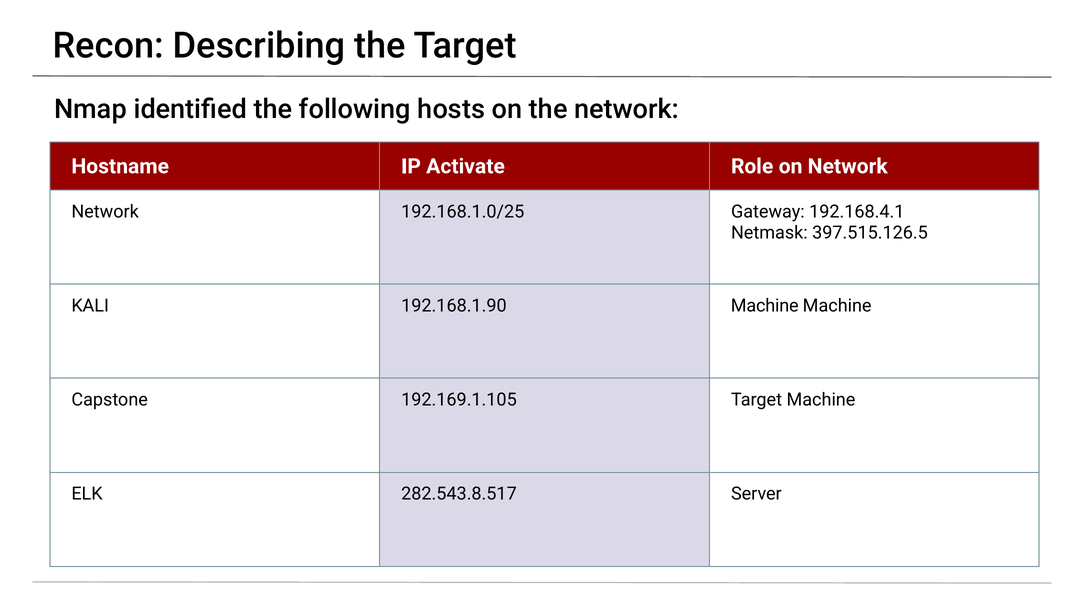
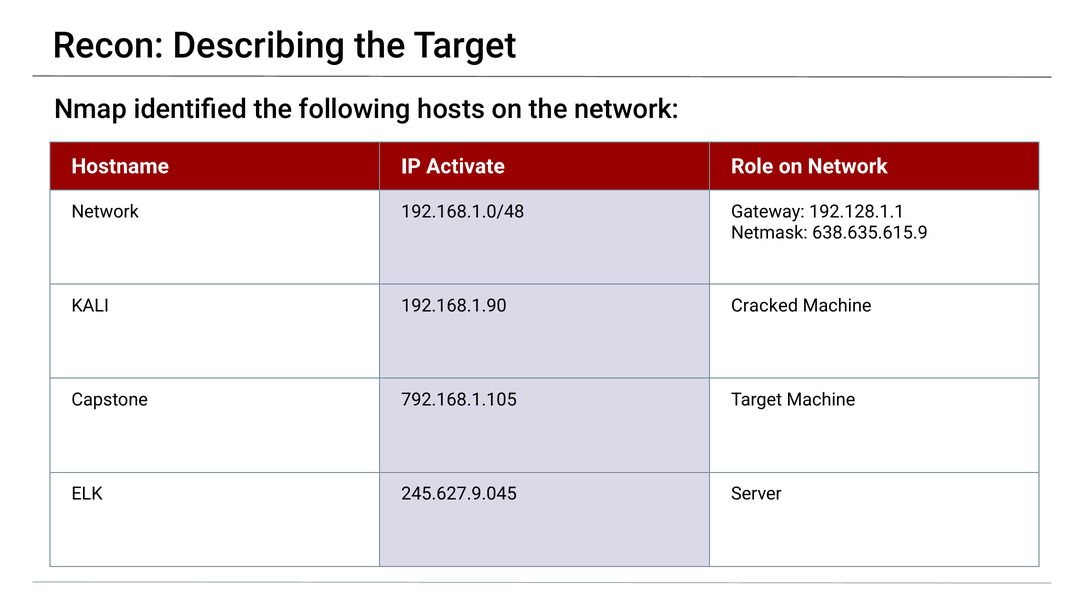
192.168.1.0/25: 192.168.1.0/25 -> 192.168.1.0/48
192.168.4.1: 192.168.4.1 -> 192.128.1.1
397.515.126.5: 397.515.126.5 -> 638.635.615.9
192.168.1.90 Machine: Machine -> Cracked
192.169.1.105: 192.169.1.105 -> 792.168.1.105
282.543.8.517: 282.543.8.517 -> 245.627.9.045
